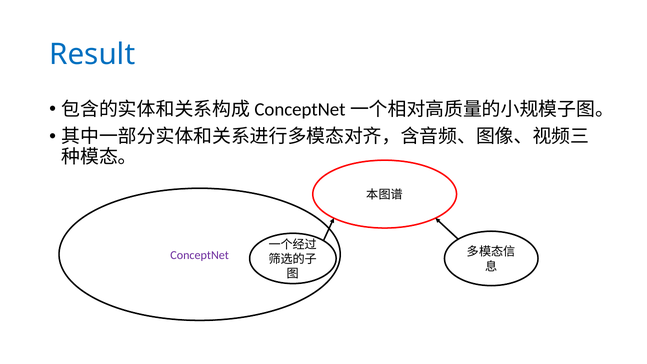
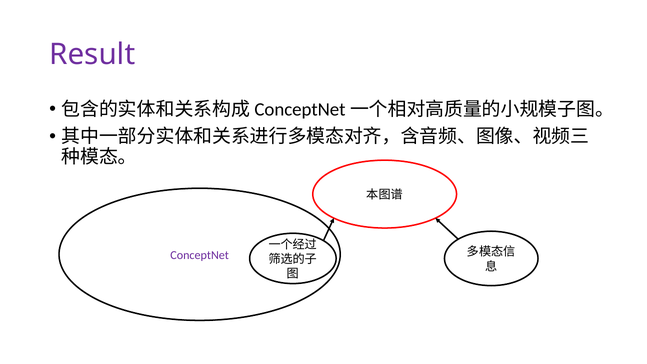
Result colour: blue -> purple
